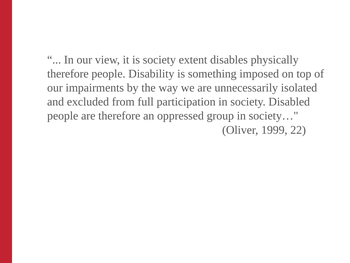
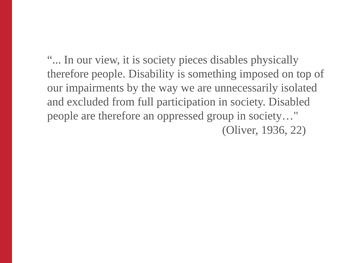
extent: extent -> pieces
1999: 1999 -> 1936
